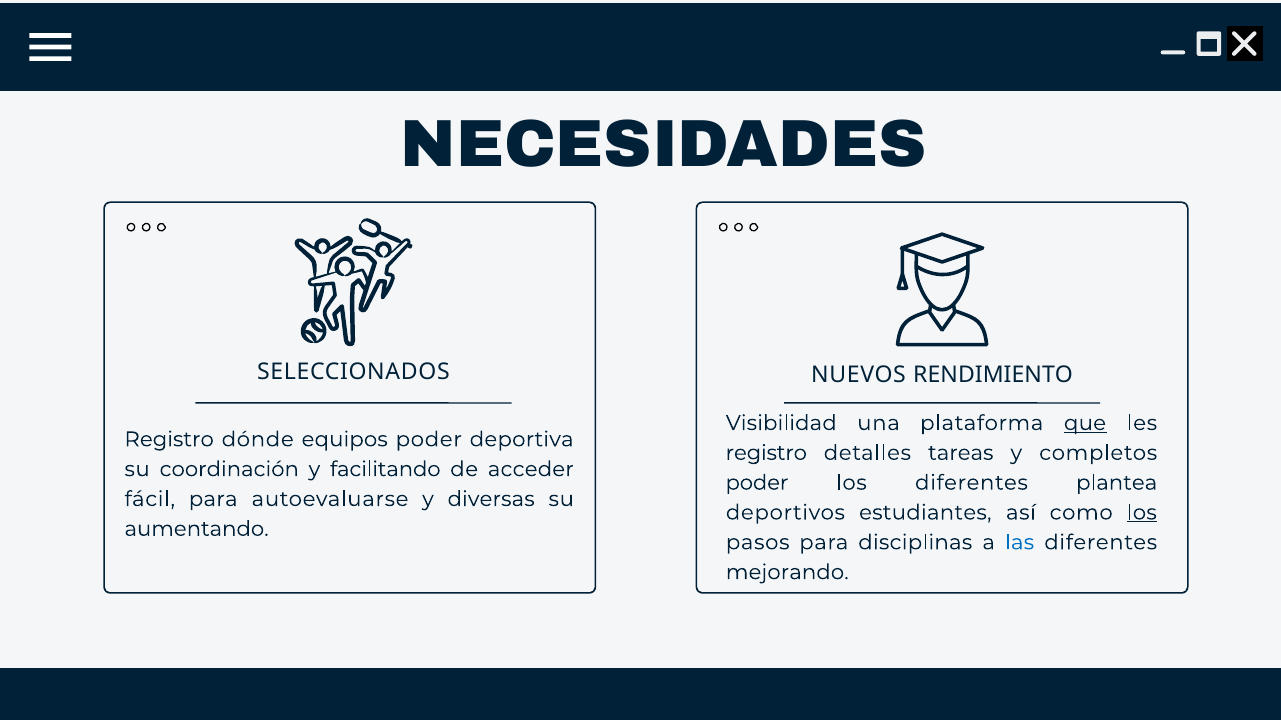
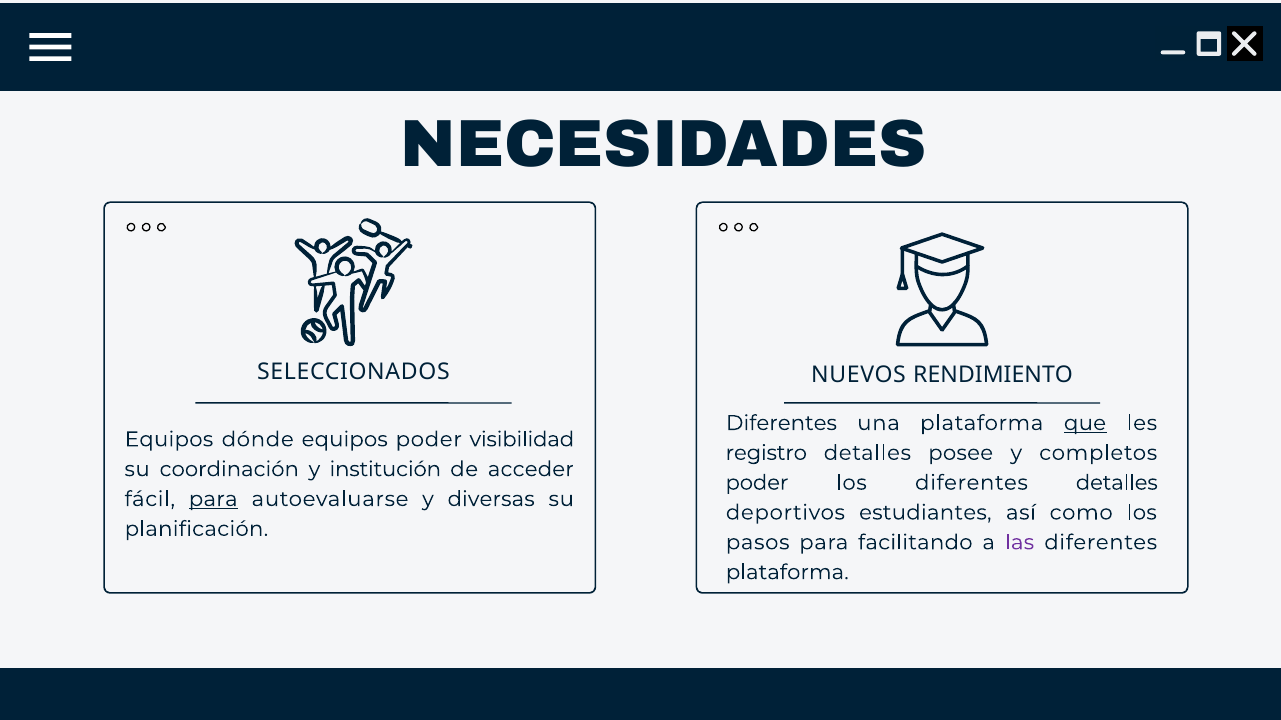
Visibilidad at (781, 423): Visibilidad -> Diferentes
Registro at (169, 440): Registro -> Equipos
deportiva: deportiva -> visibilidad
tareas: tareas -> posee
facilitando: facilitando -> institución
diferentes plantea: plantea -> detalles
para at (213, 499) underline: none -> present
los at (1142, 513) underline: present -> none
aumentando: aumentando -> planificación
disciplinas: disciplinas -> facilitando
las colour: blue -> purple
mejorando at (787, 573): mejorando -> plataforma
